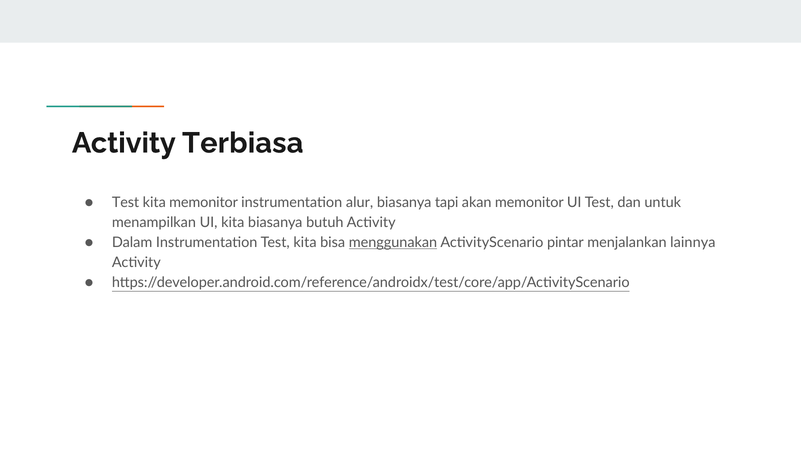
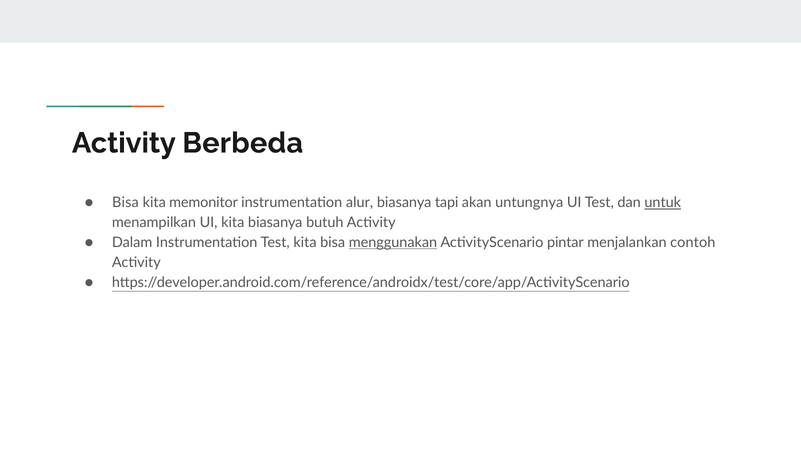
Terbiasa: Terbiasa -> Berbeda
Test at (126, 202): Test -> Bisa
akan memonitor: memonitor -> untungnya
untuk underline: none -> present
lainnya: lainnya -> contoh
